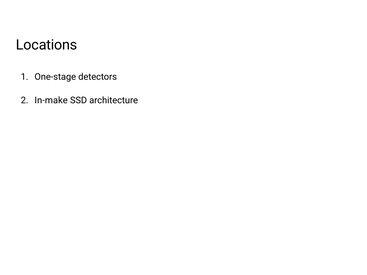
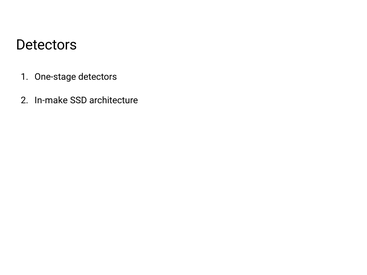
Locations at (47, 45): Locations -> Detectors
